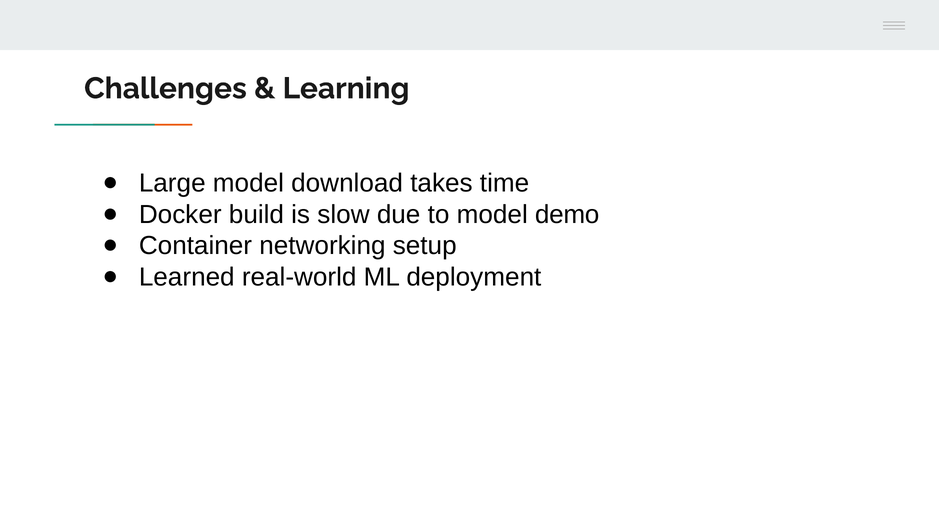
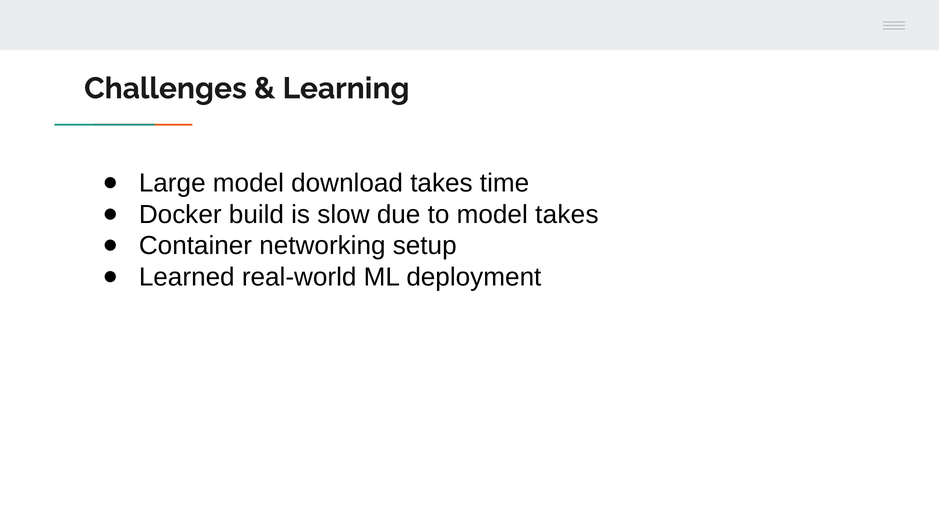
model demo: demo -> takes
